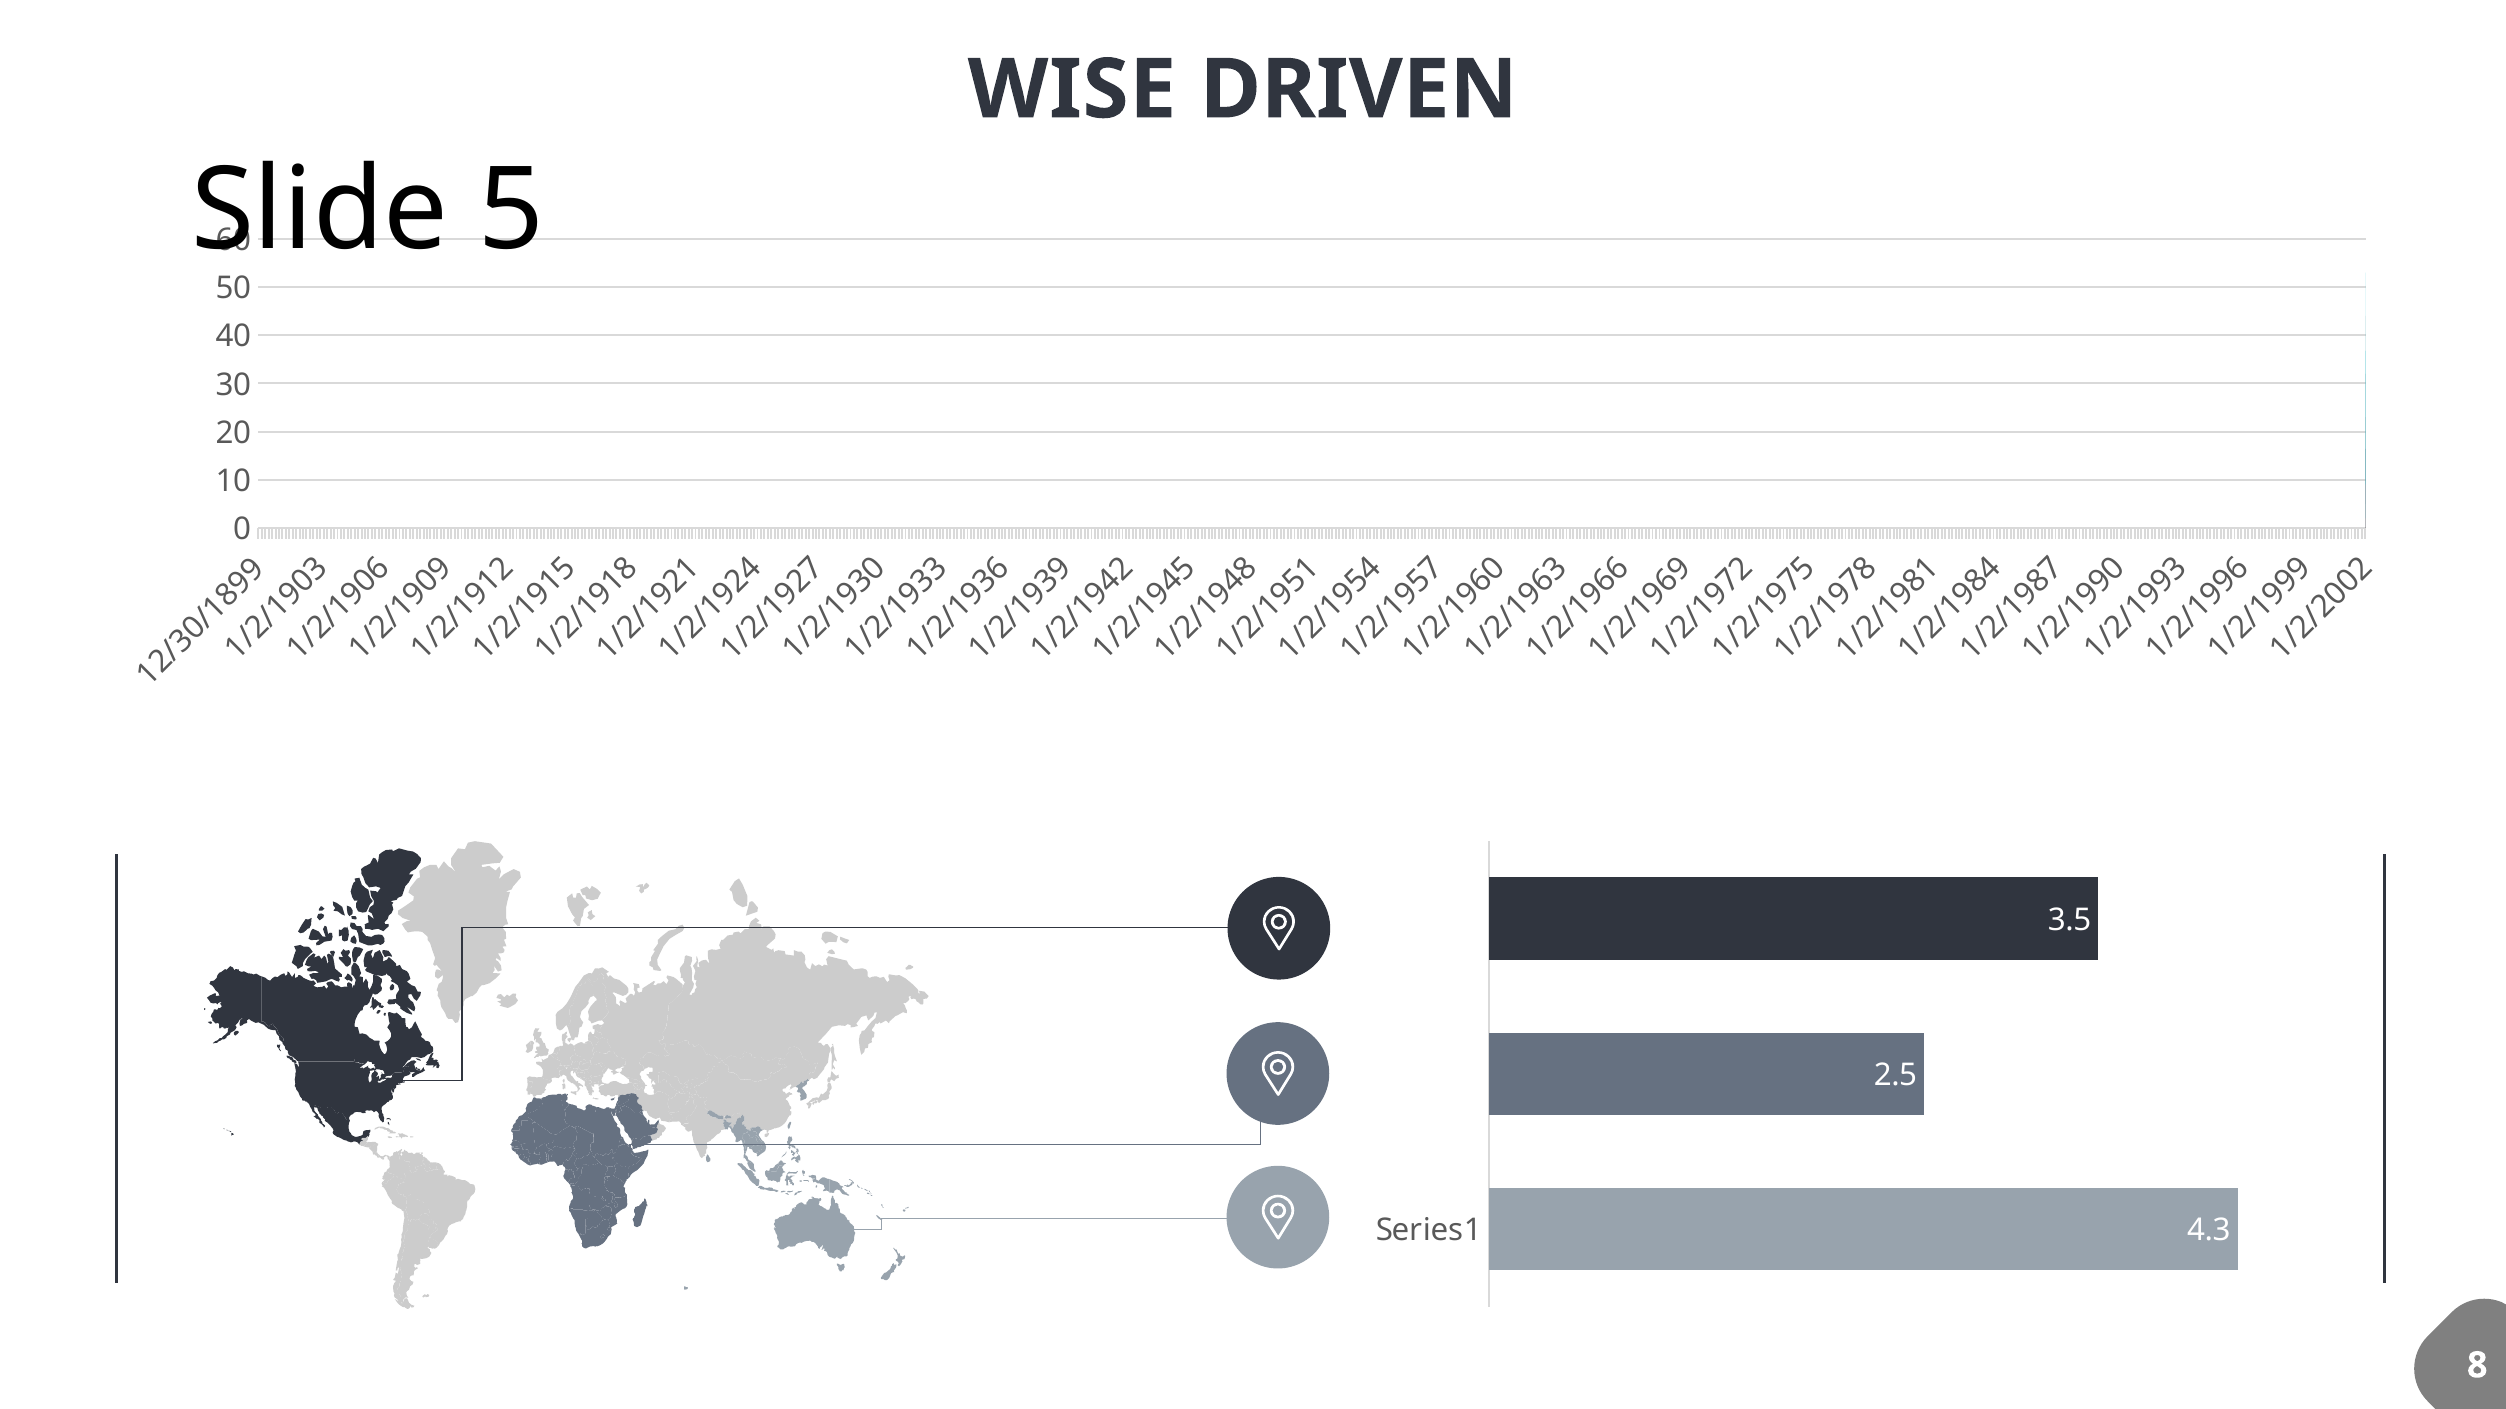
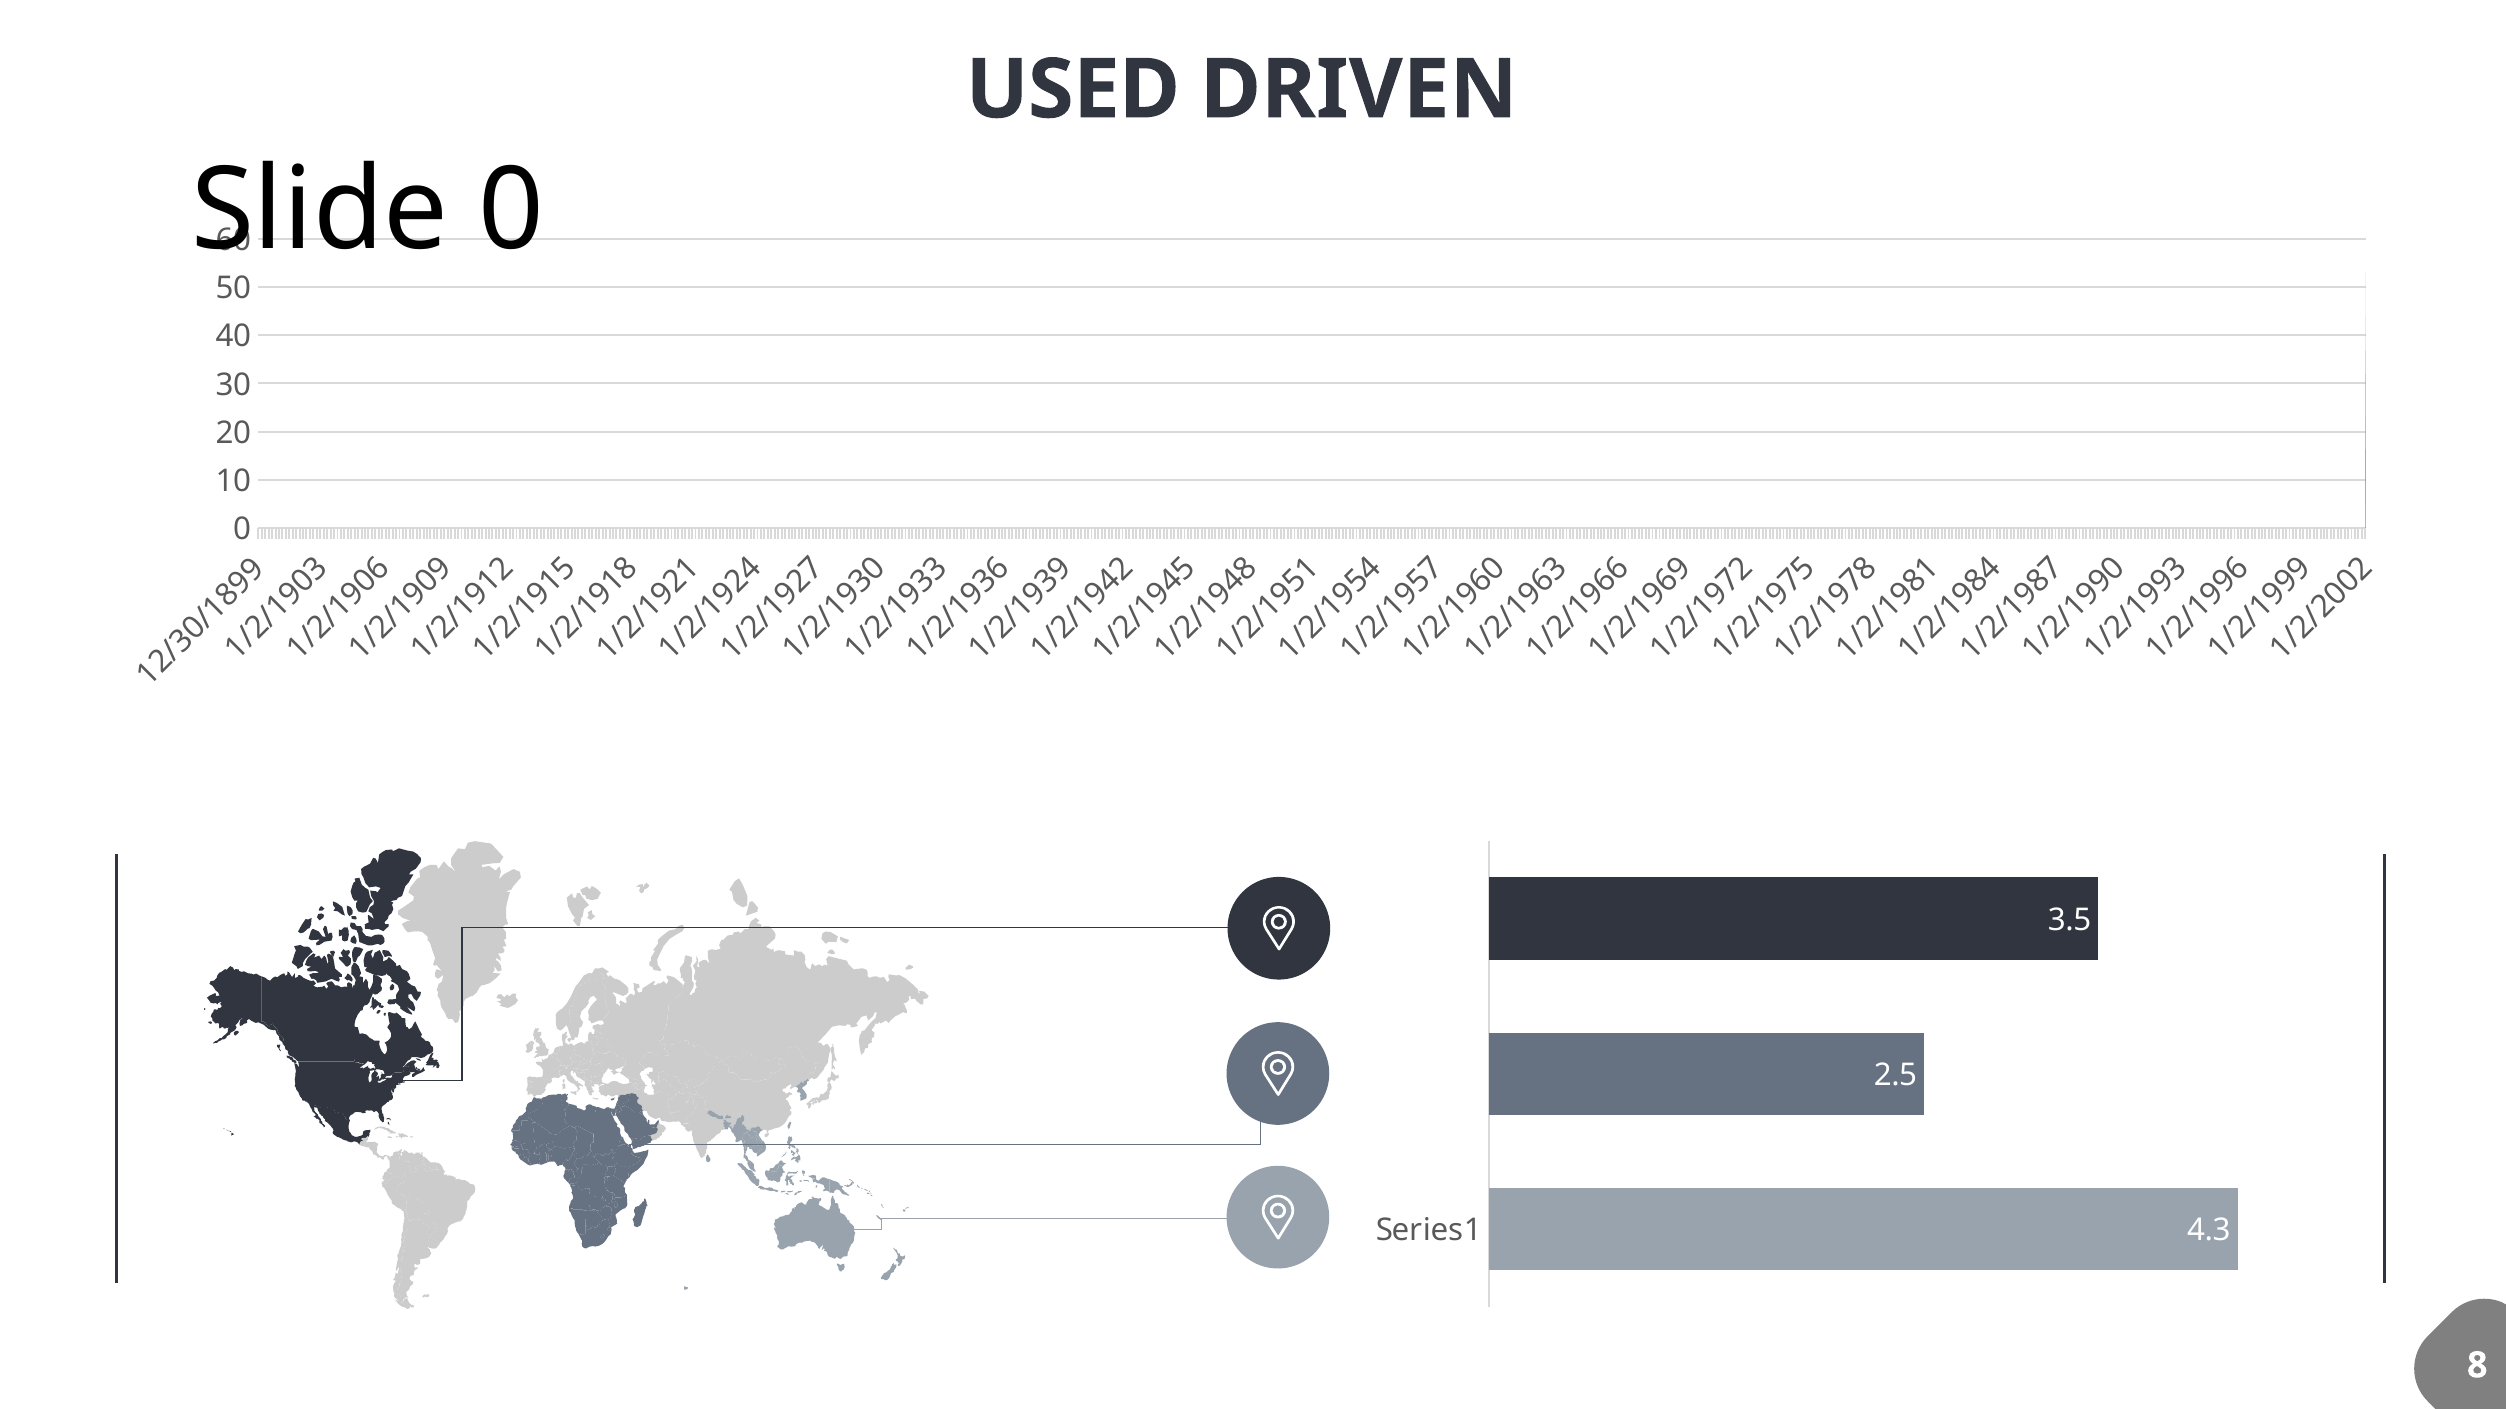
WISE: WISE -> USED
5 at (511, 211): 5 -> 0
